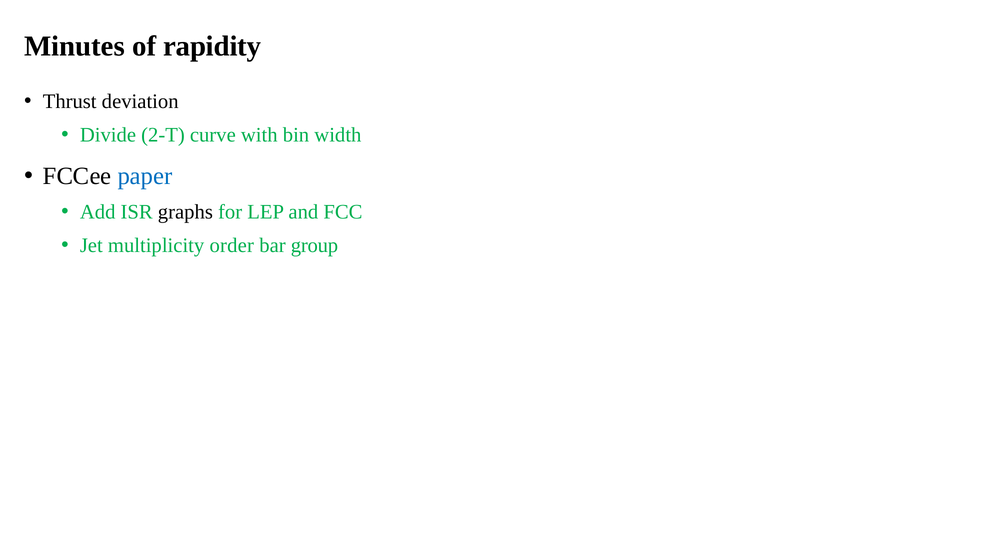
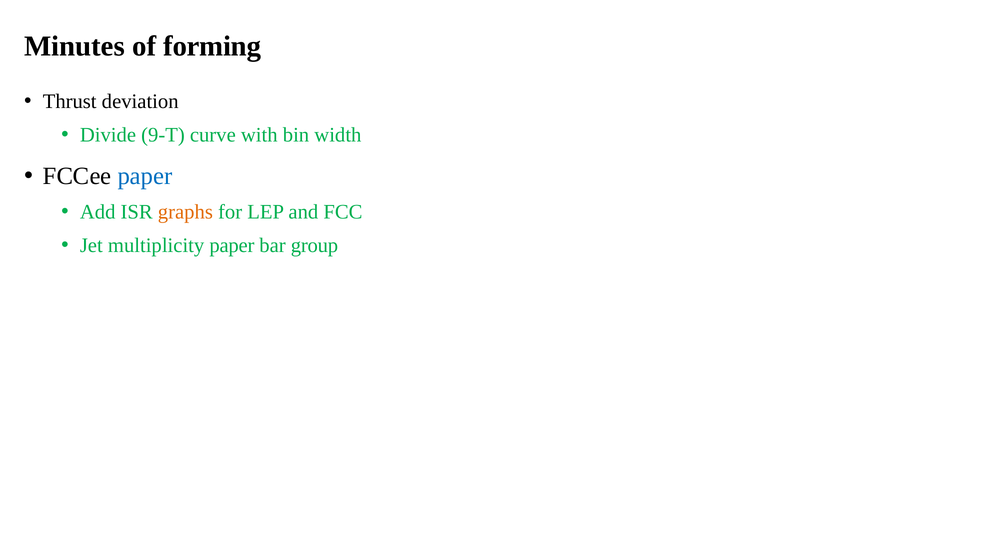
rapidity: rapidity -> forming
2-T: 2-T -> 9-T
graphs colour: black -> orange
multiplicity order: order -> paper
